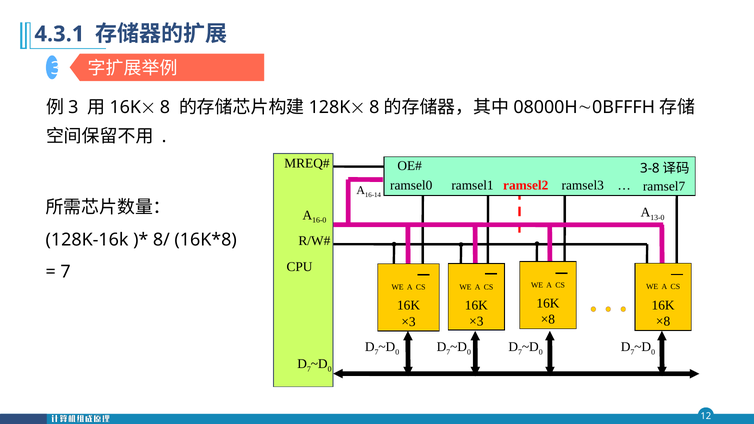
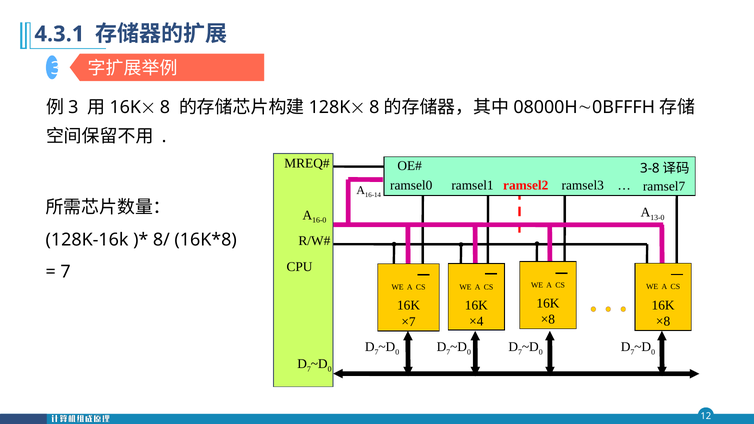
×3 at (476, 322): ×3 -> ×4
×3 at (409, 322): ×3 -> ×7
